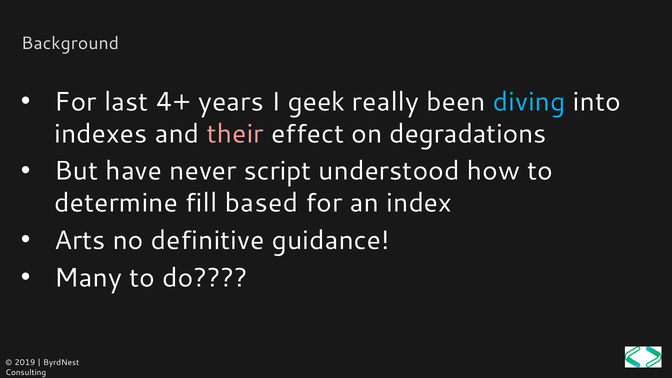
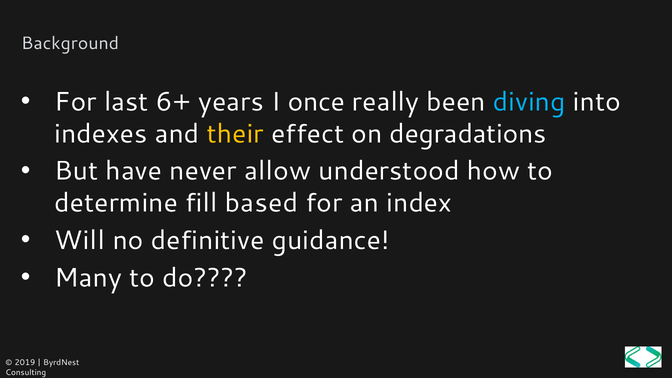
4+: 4+ -> 6+
geek: geek -> once
their colour: pink -> yellow
script: script -> allow
Arts: Arts -> Will
